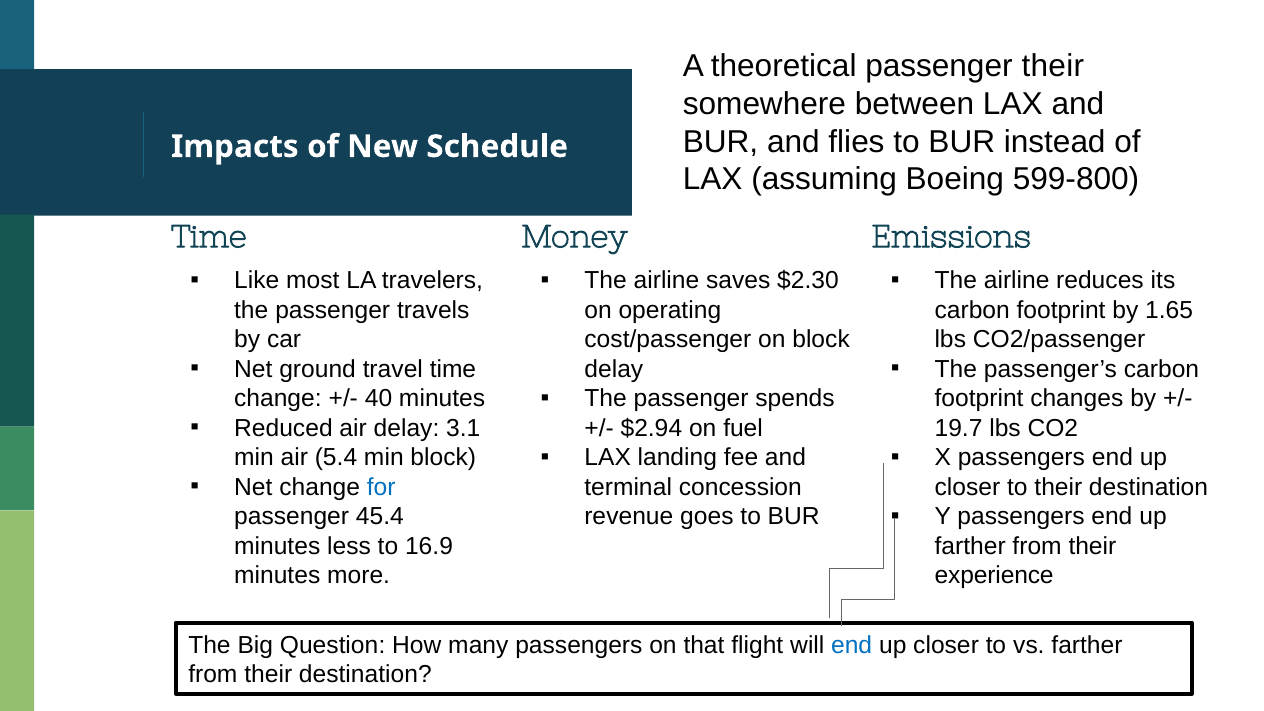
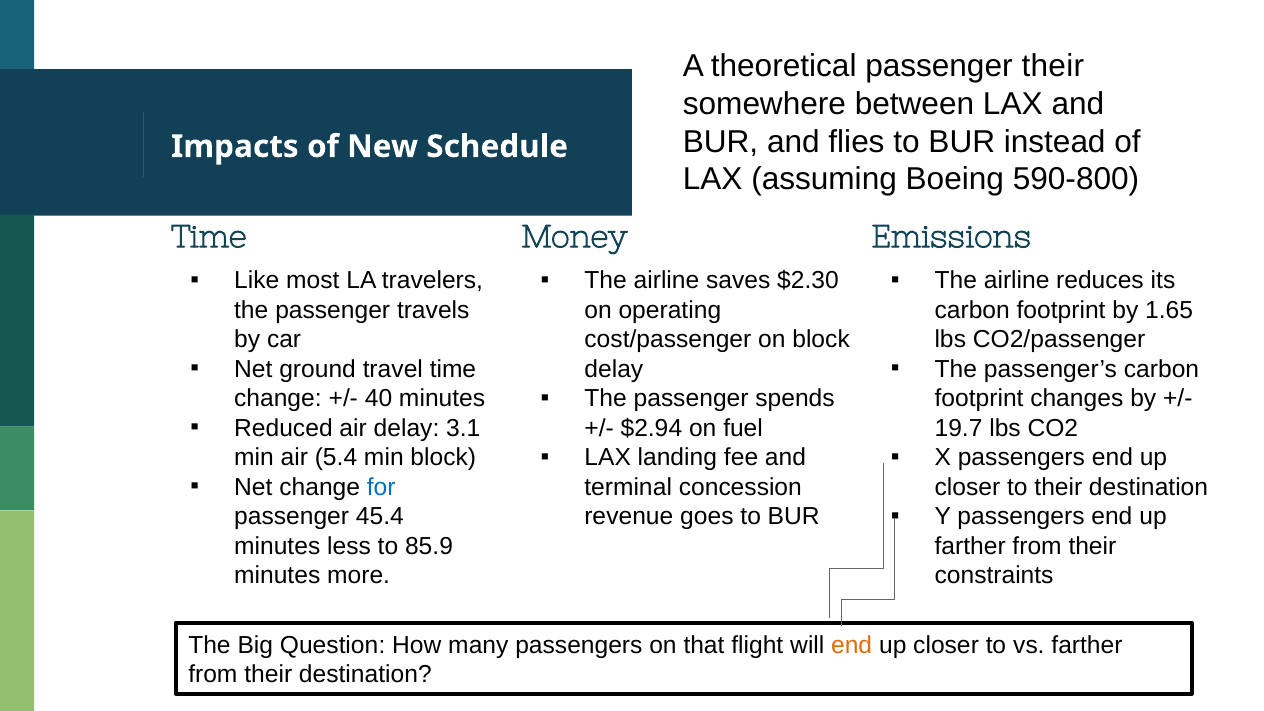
599-800: 599-800 -> 590-800
16.9: 16.9 -> 85.9
experience: experience -> constraints
end at (852, 645) colour: blue -> orange
